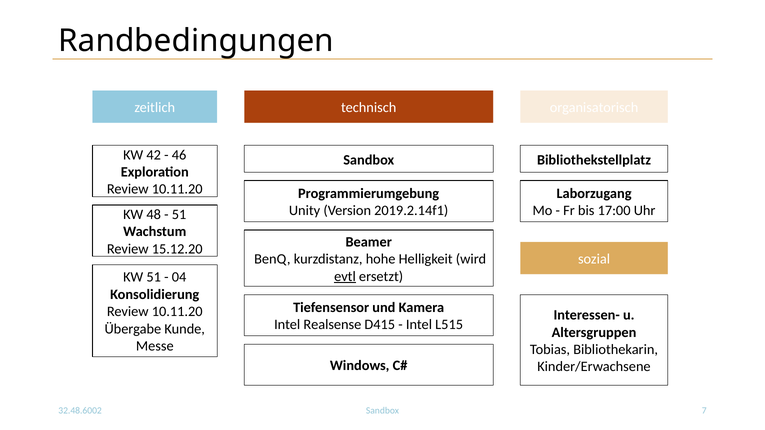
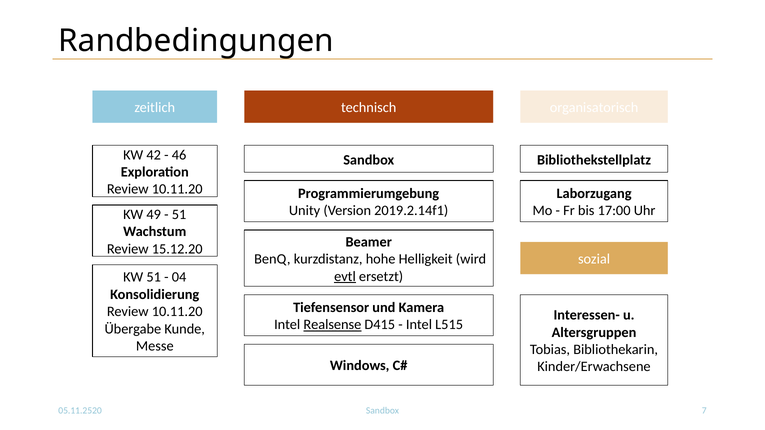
48: 48 -> 49
Realsense underline: none -> present
32.48.6002: 32.48.6002 -> 05.11.2520
